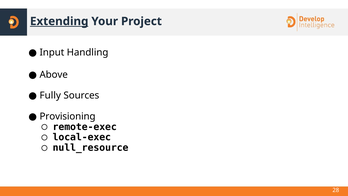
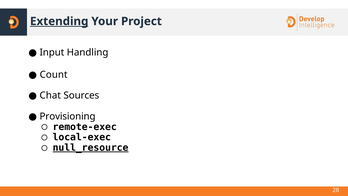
Above: Above -> Count
Fully: Fully -> Chat
null_resource underline: none -> present
